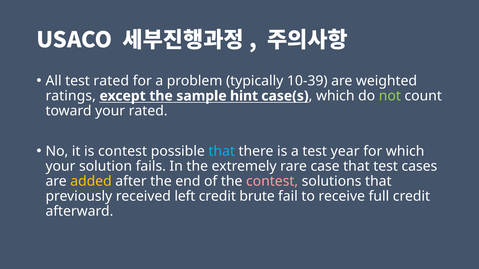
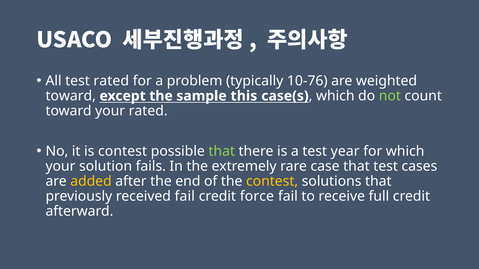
10-39: 10-39 -> 10-76
ratings at (71, 96): ratings -> toward
hint: hint -> this
that at (222, 151) colour: light blue -> light green
contest at (272, 182) colour: pink -> yellow
received left: left -> fail
brute: brute -> force
